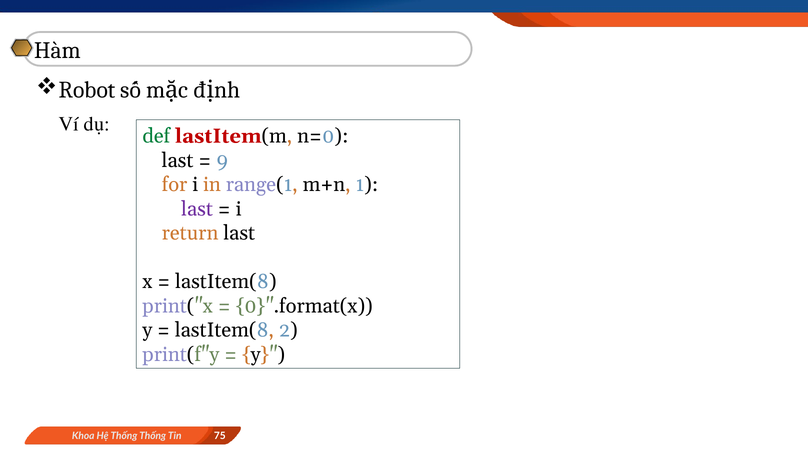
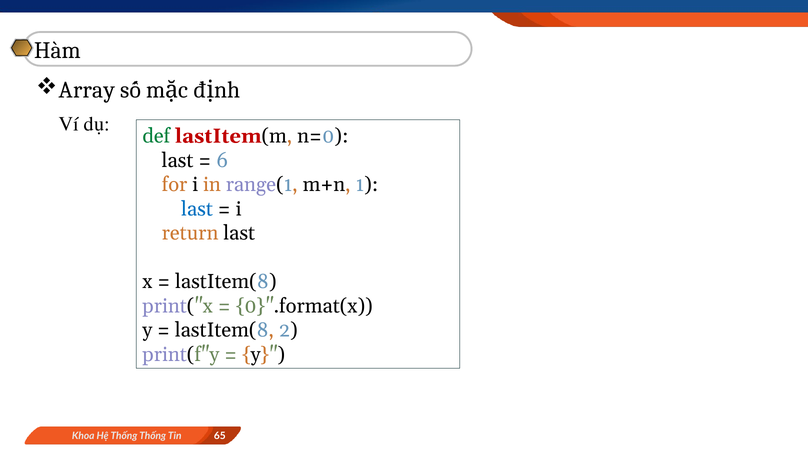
Robot: Robot -> Array
9: 9 -> 6
last at (197, 209) colour: purple -> blue
75: 75 -> 65
